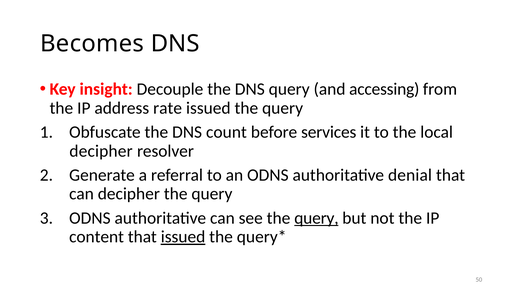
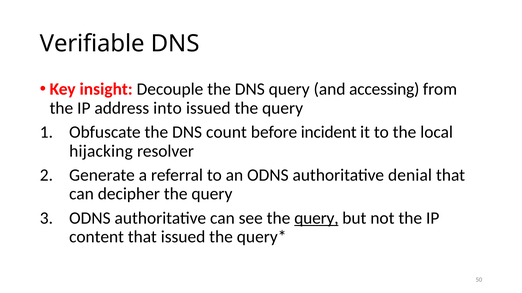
Becomes: Becomes -> Verifiable
rate: rate -> into
services: services -> incident
decipher at (101, 151): decipher -> hijacking
issued at (183, 237) underline: present -> none
